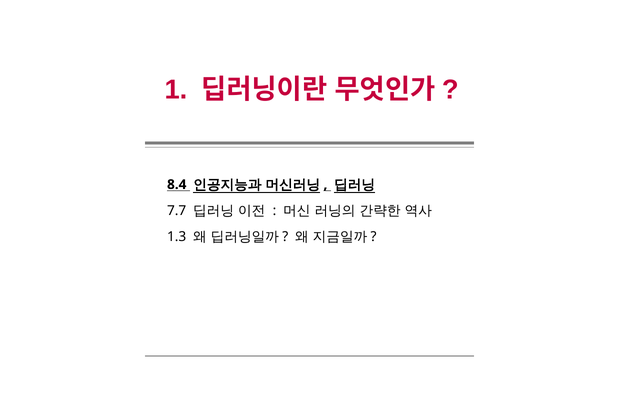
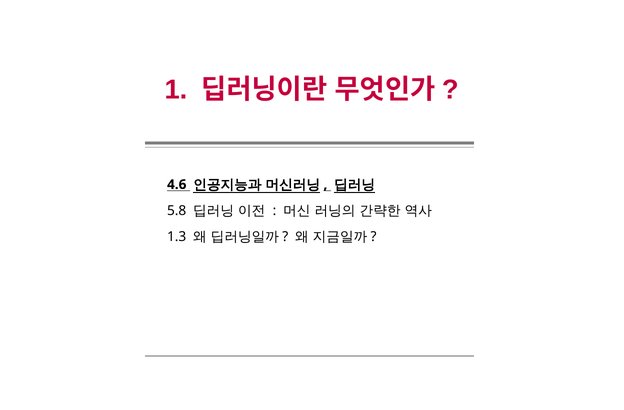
8.4: 8.4 -> 4.6
7.7: 7.7 -> 5.8
